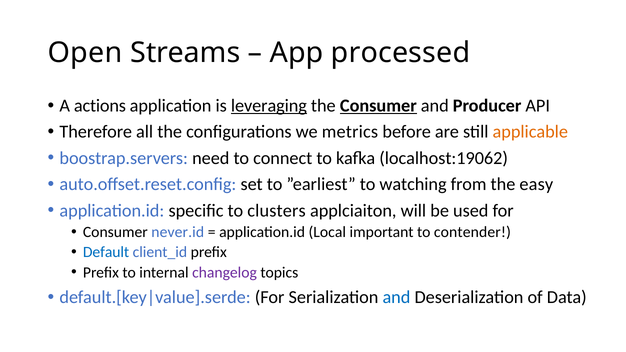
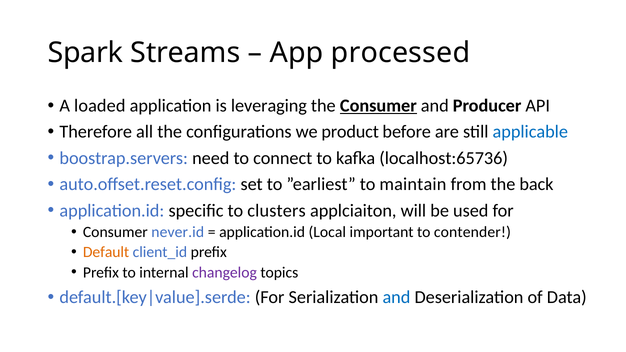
Open: Open -> Spark
actions: actions -> loaded
leveraging underline: present -> none
metrics: metrics -> product
applicable colour: orange -> blue
localhost:19062: localhost:19062 -> localhost:65736
watching: watching -> maintain
easy: easy -> back
Default colour: blue -> orange
